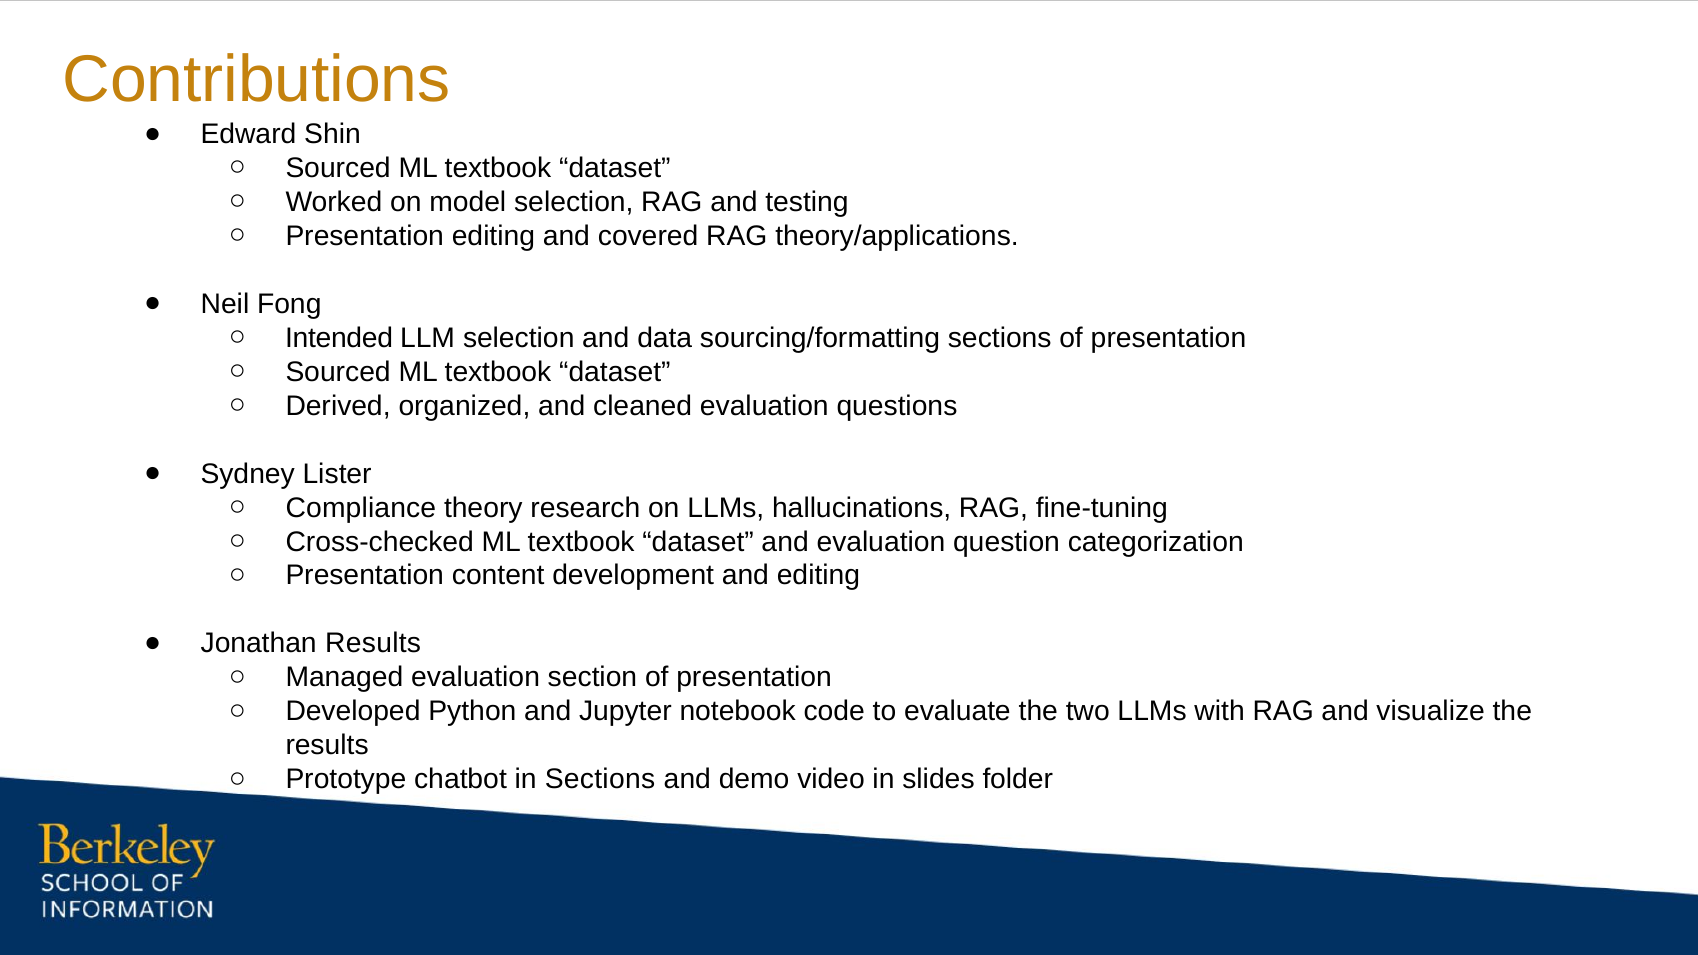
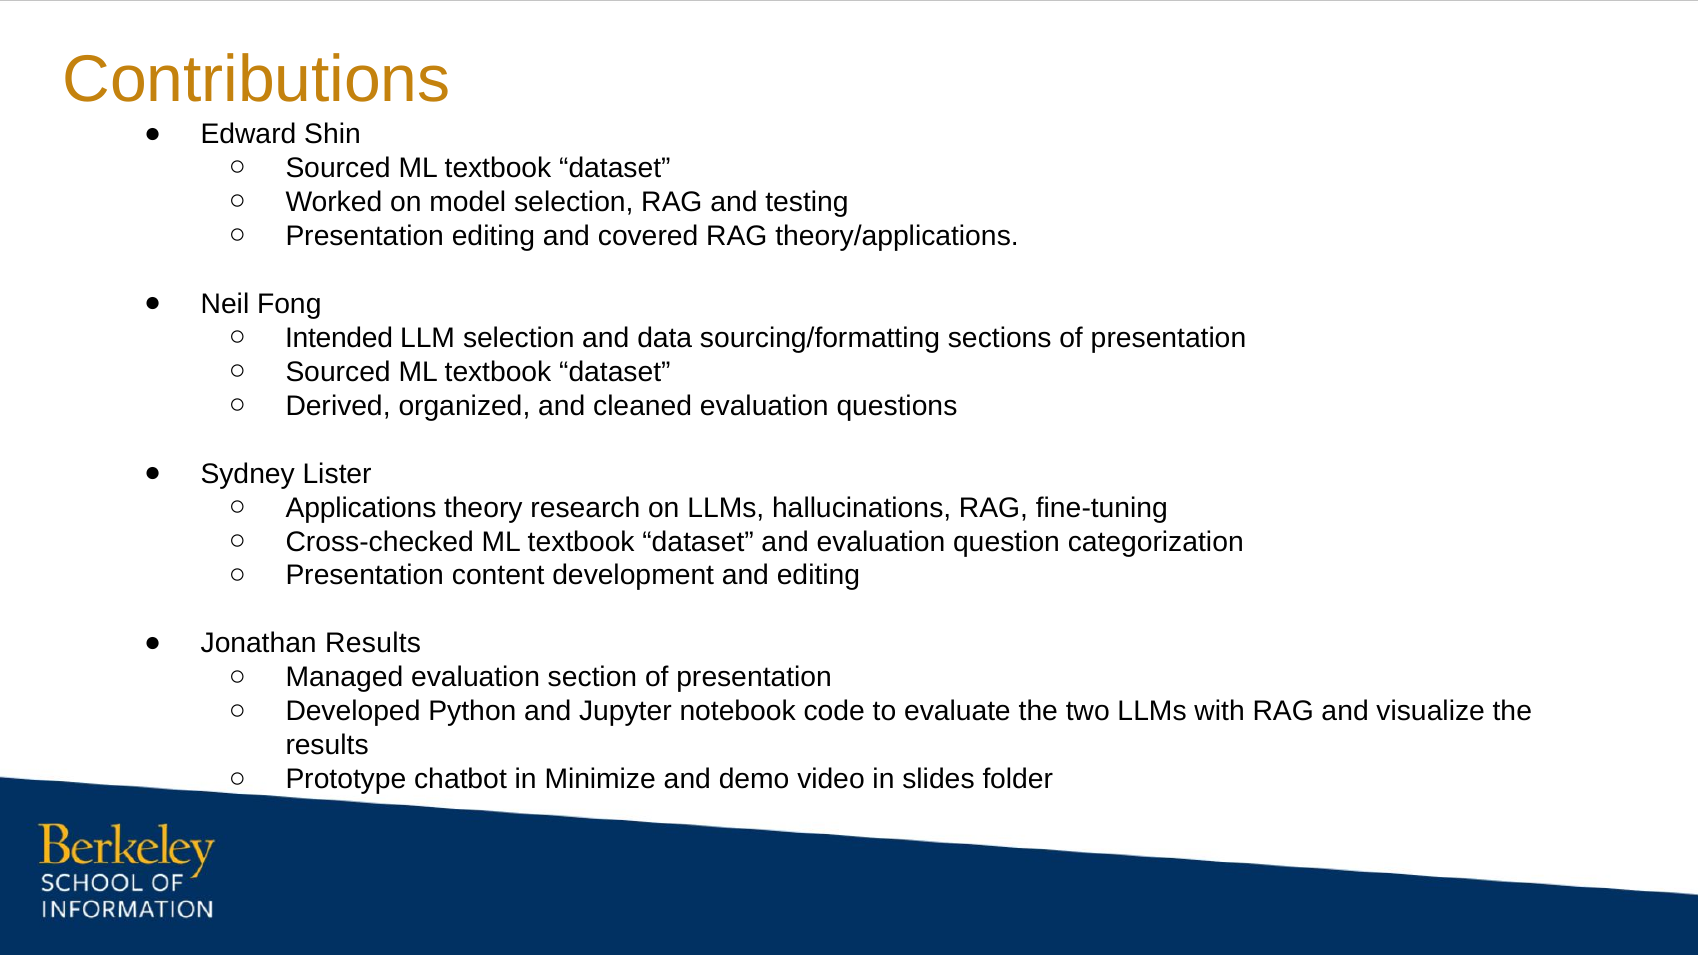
Compliance: Compliance -> Applications
in Sections: Sections -> Minimize
